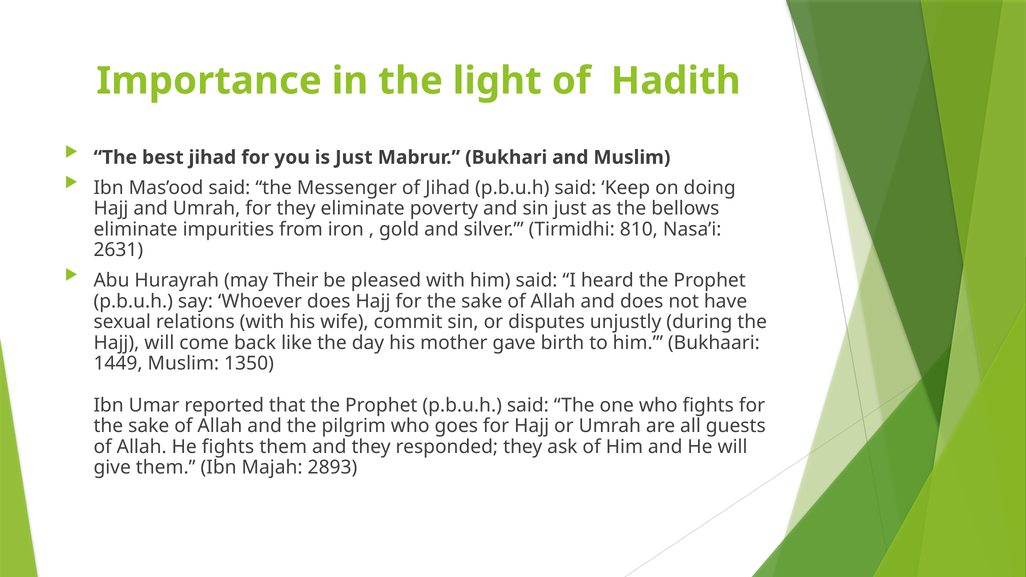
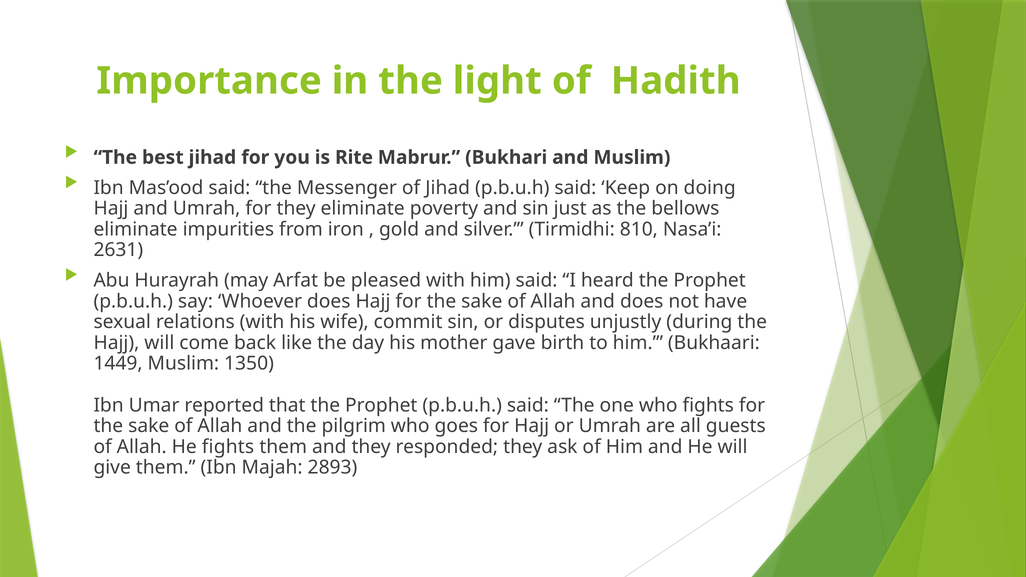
is Just: Just -> Rite
Their: Their -> Arfat
